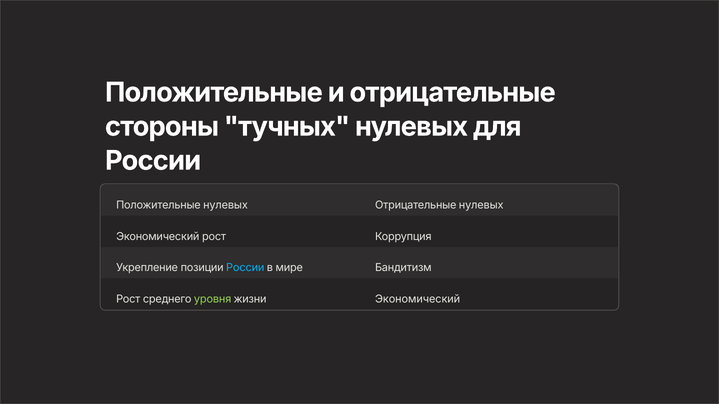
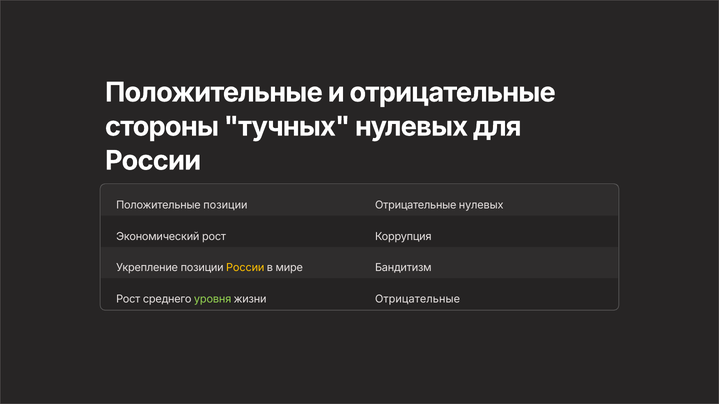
Положительные нулевых: нулевых -> позиции
России at (245, 268) colour: light blue -> yellow
жизни Экономический: Экономический -> Отрицательные
